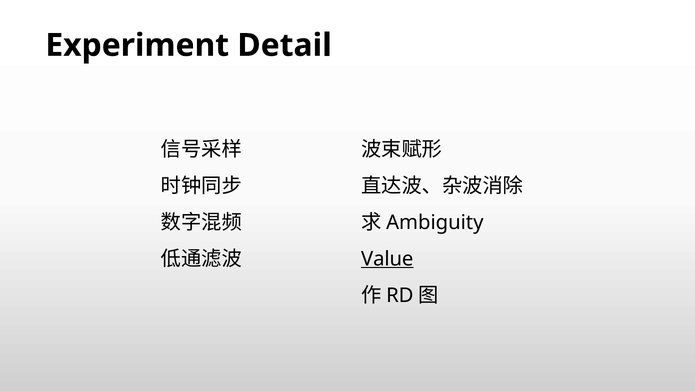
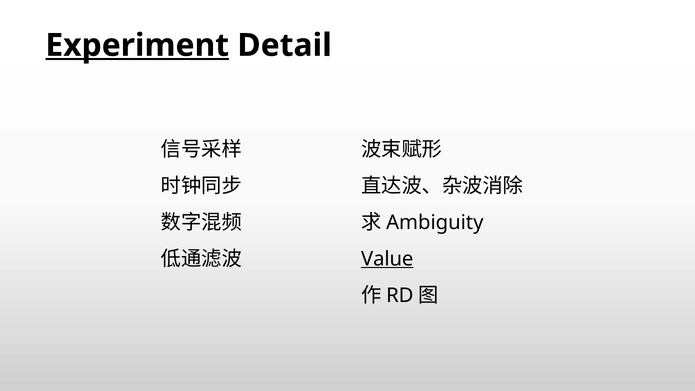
Experiment underline: none -> present
